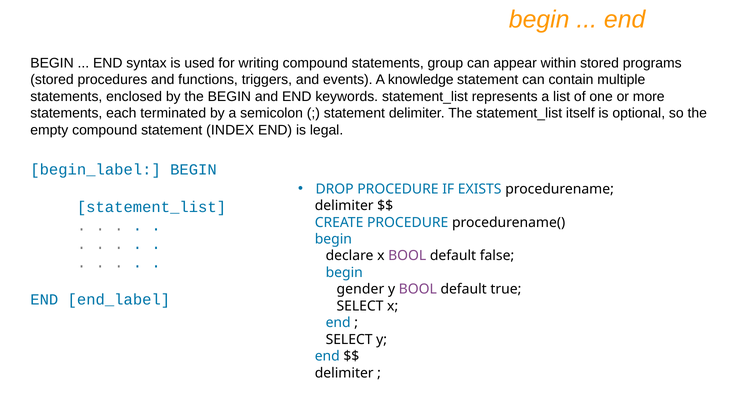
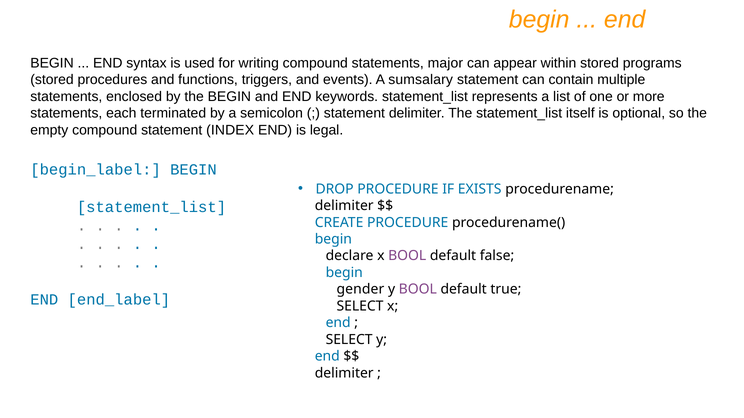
group: group -> major
knowledge: knowledge -> sumsalary
